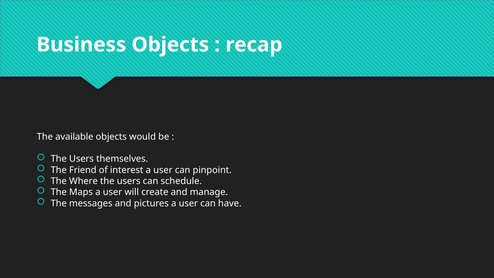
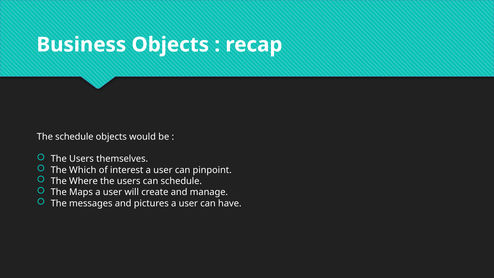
The available: available -> schedule
Friend: Friend -> Which
